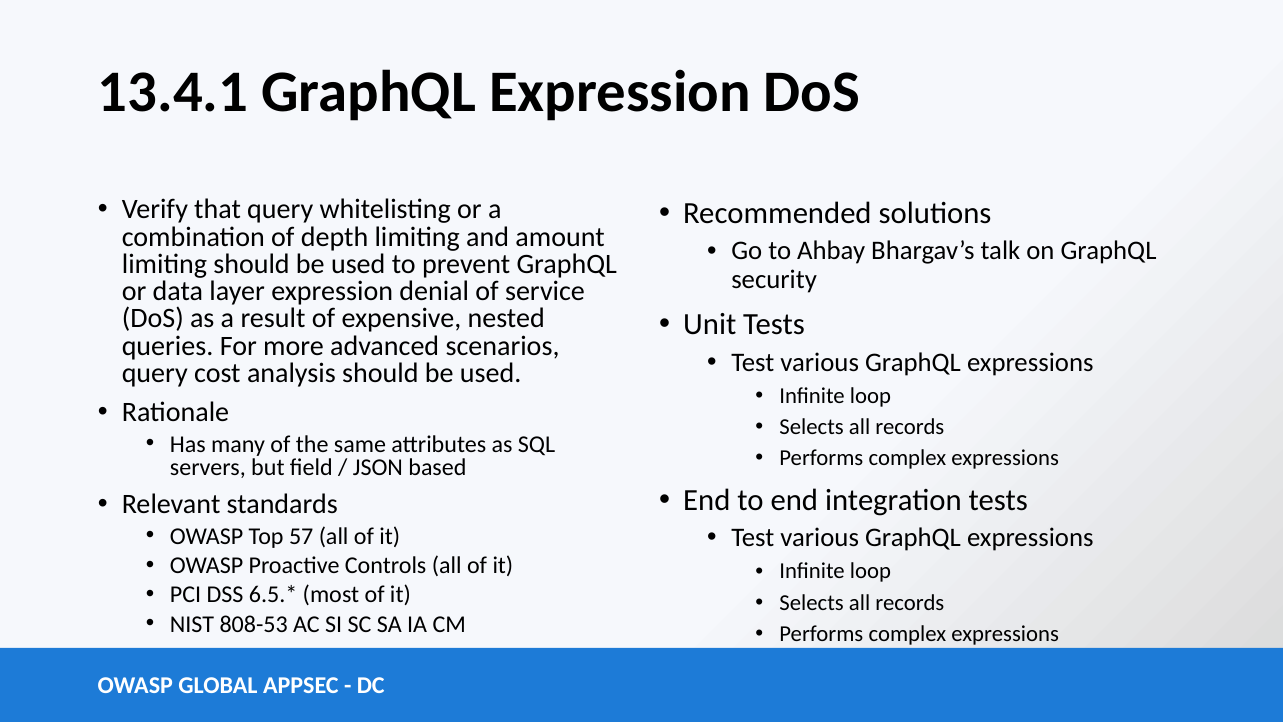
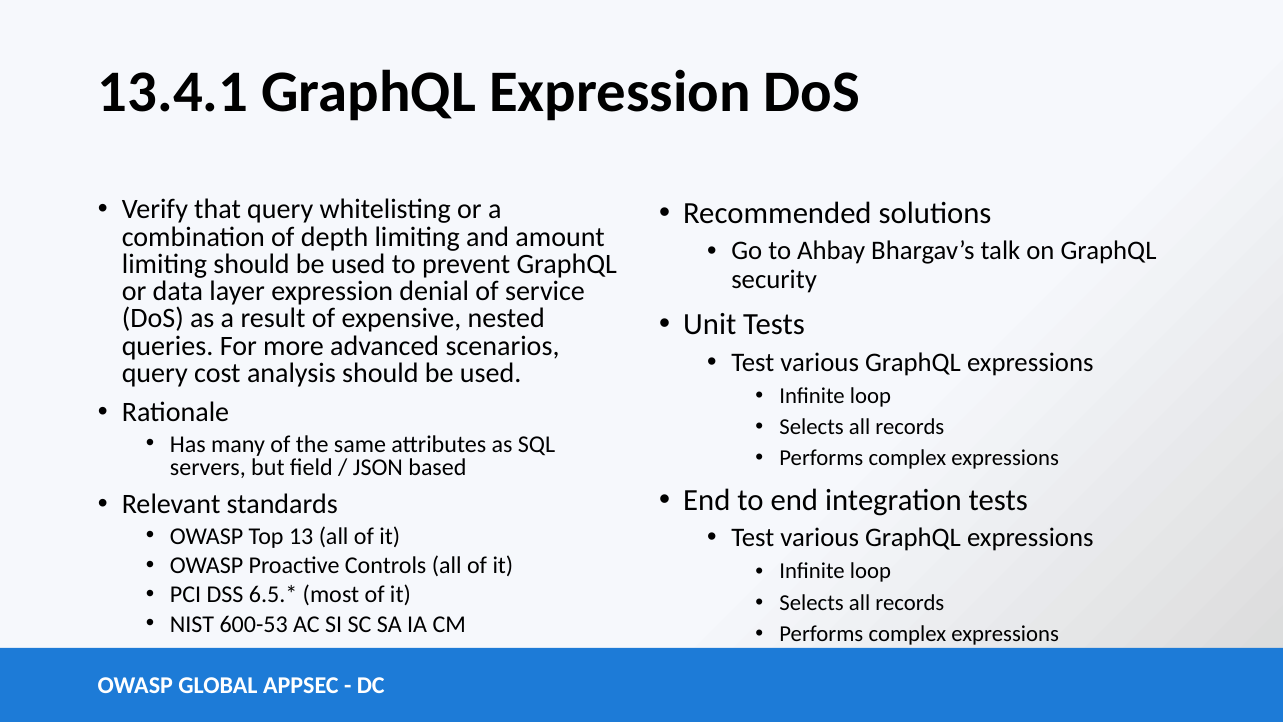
57: 57 -> 13
808-53: 808-53 -> 600-53
